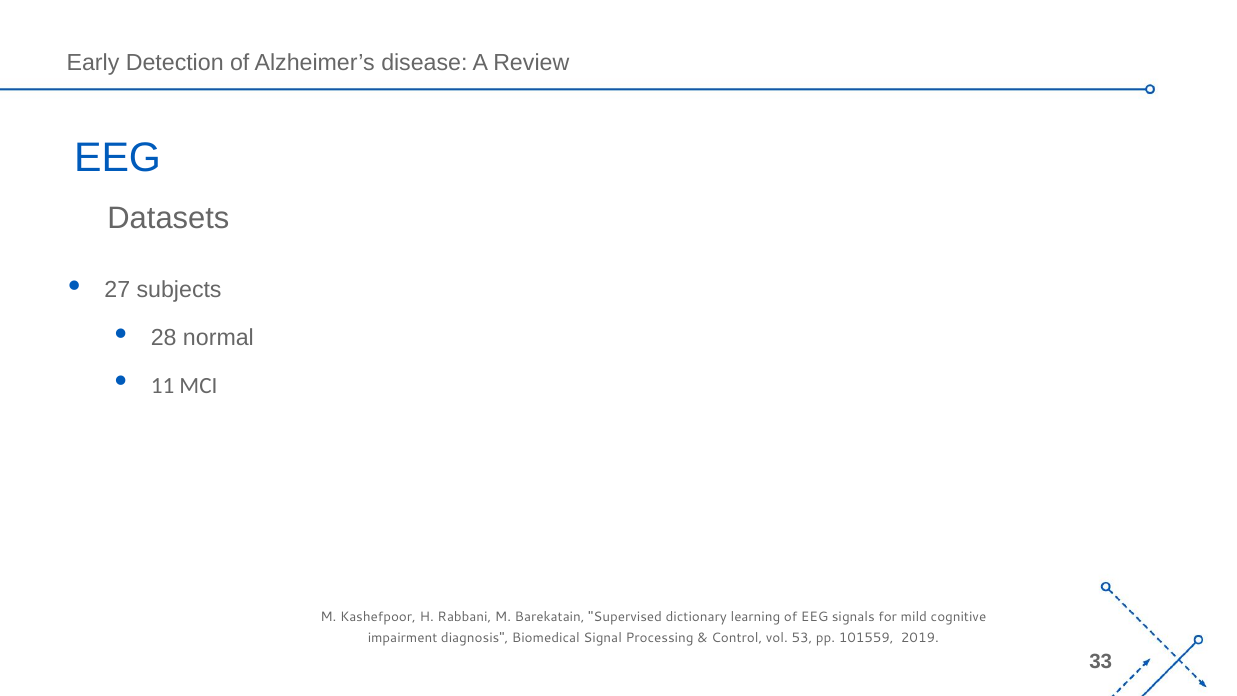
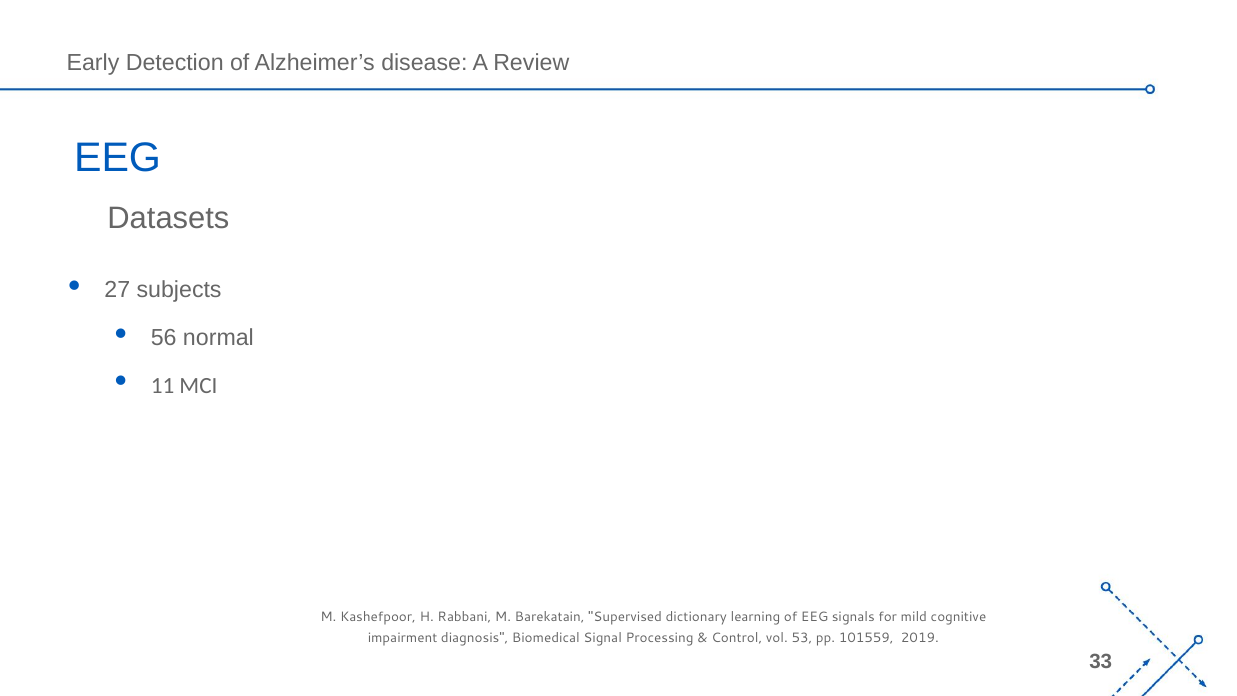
28: 28 -> 56
